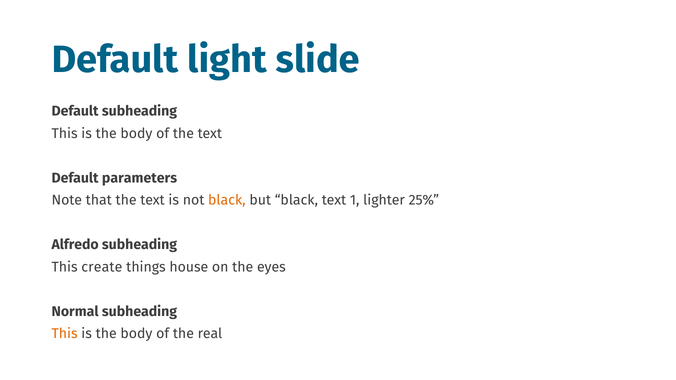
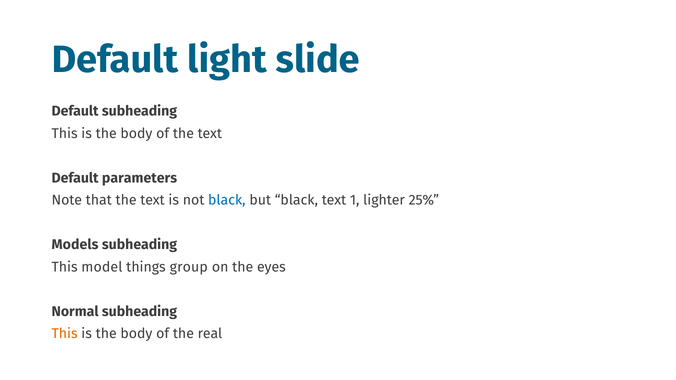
black at (227, 200) colour: orange -> blue
Alfredo: Alfredo -> Models
create: create -> model
house: house -> group
